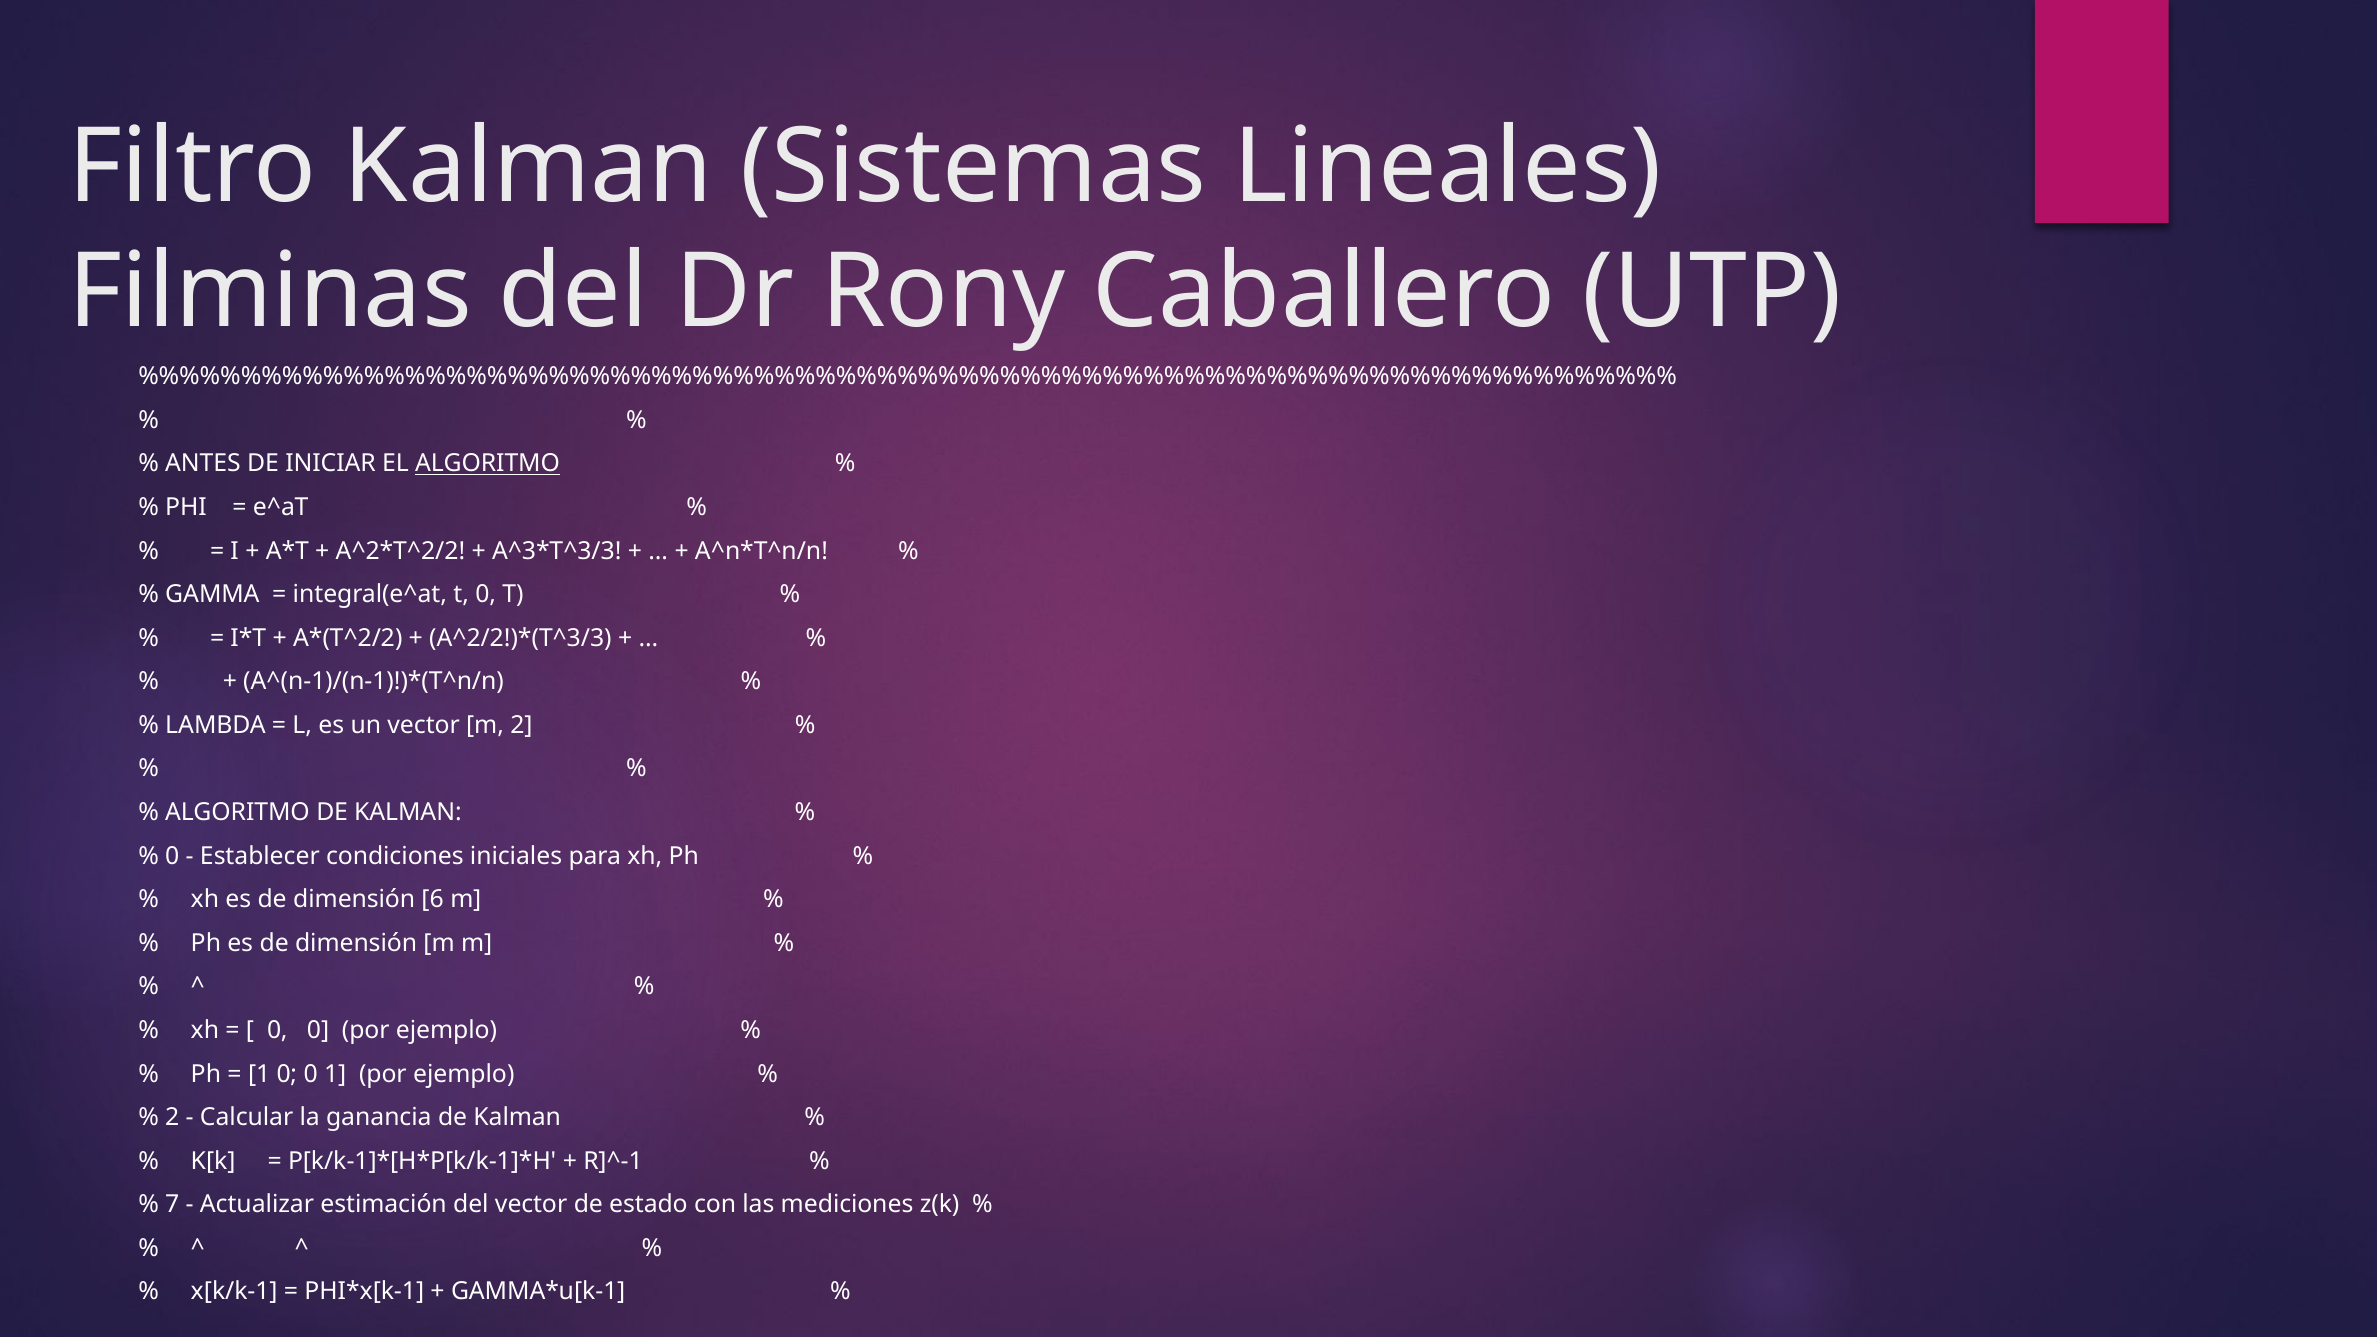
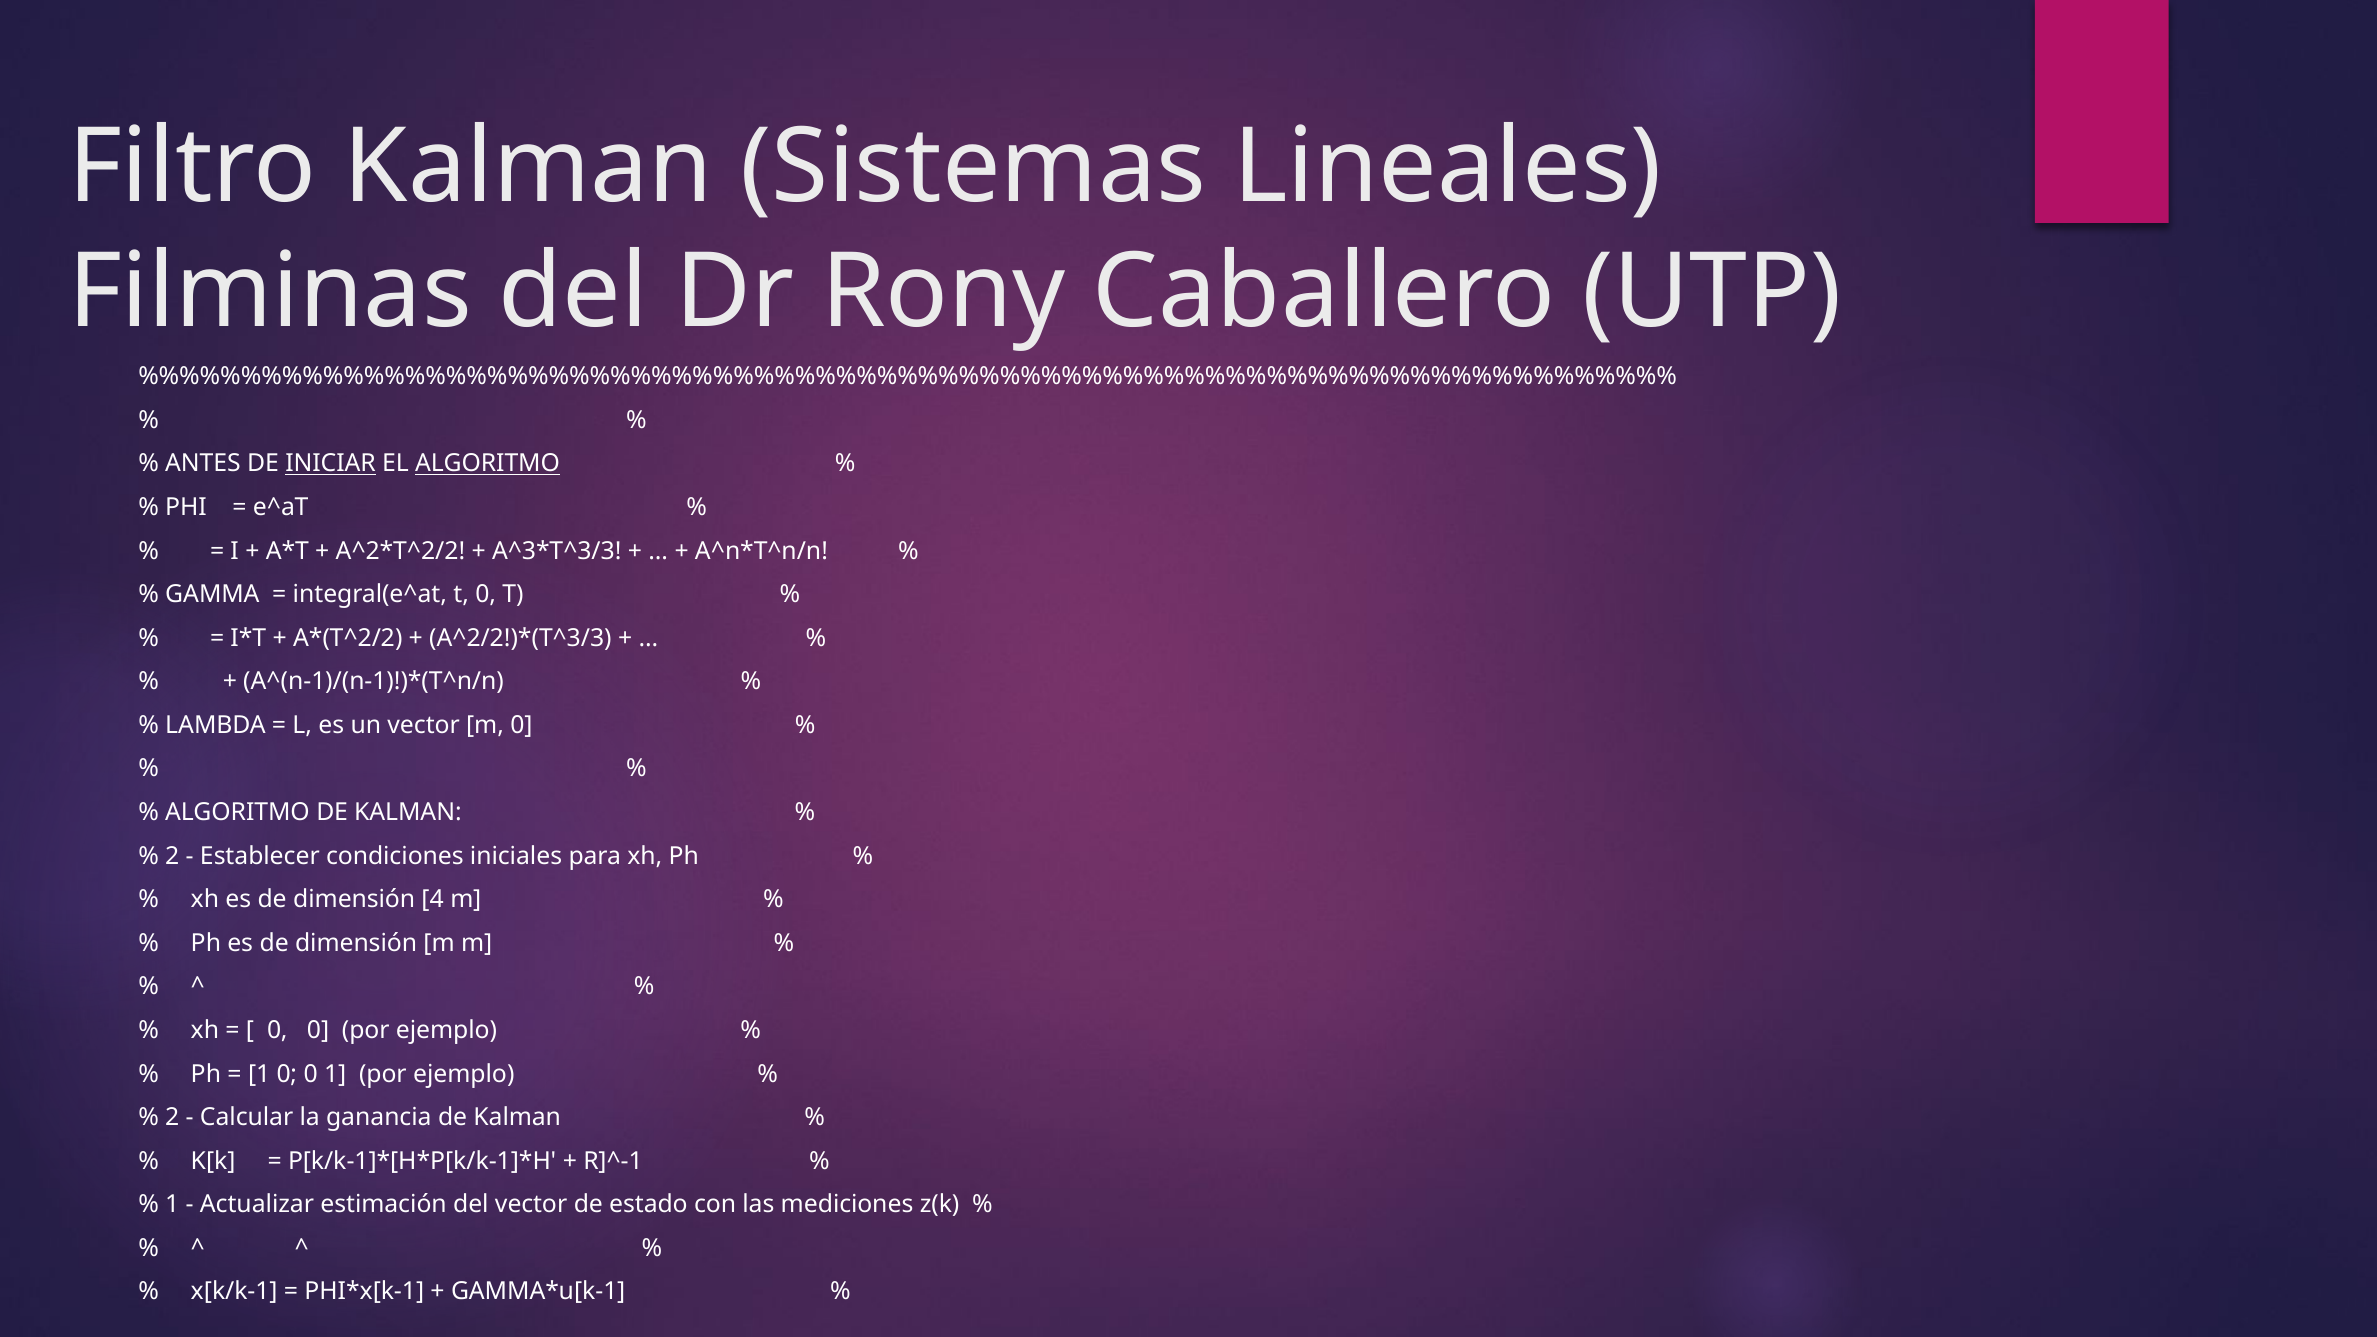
INICIAR underline: none -> present
m 2: 2 -> 0
0 at (172, 856): 0 -> 2
6: 6 -> 4
7 at (172, 1205): 7 -> 1
